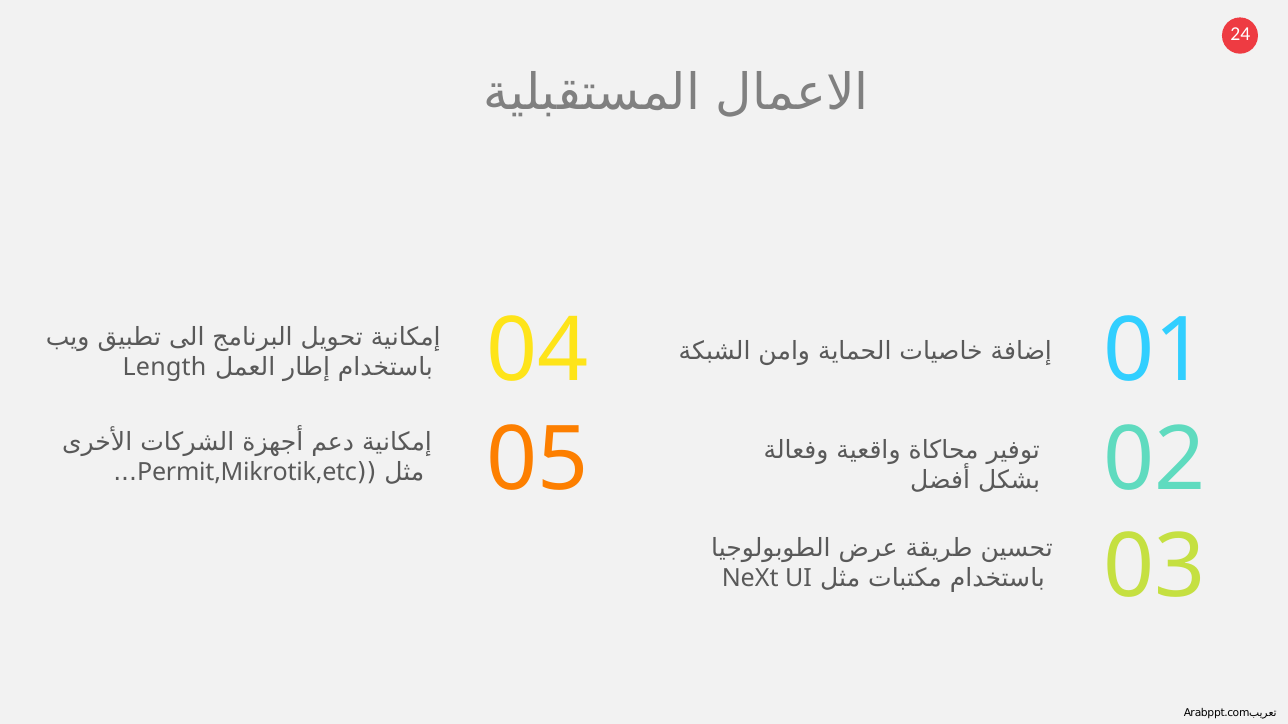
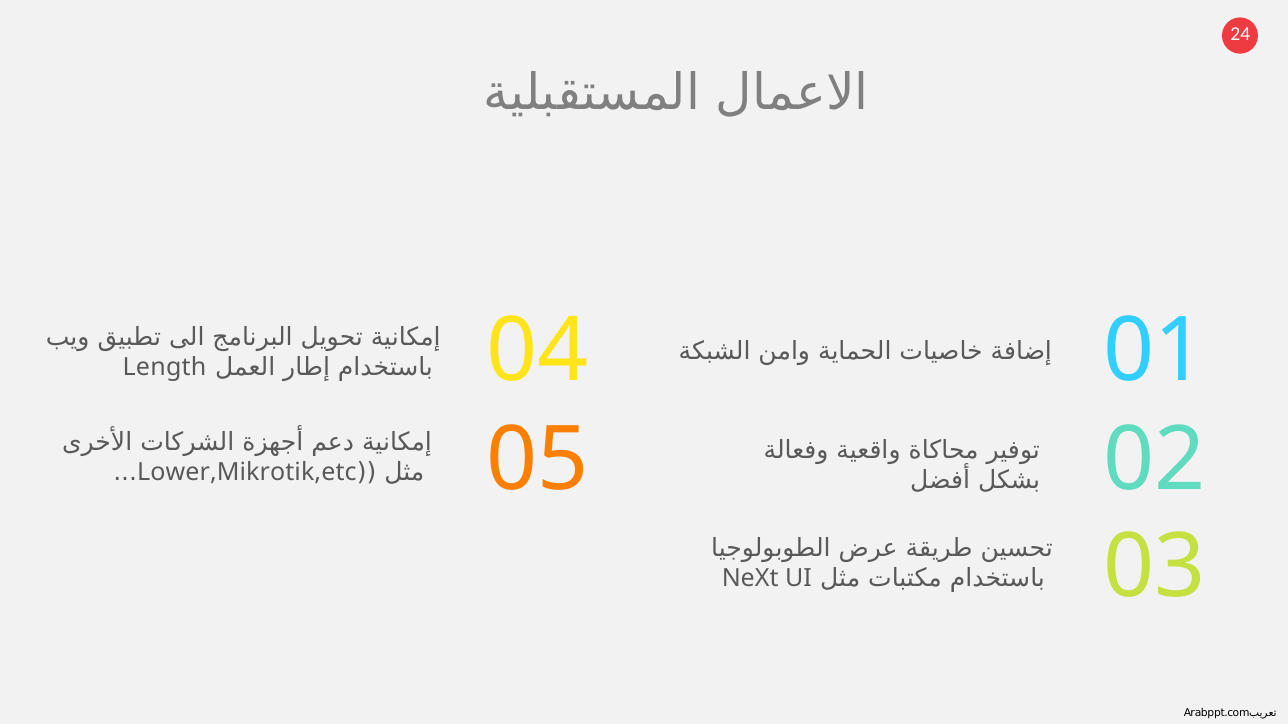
Permit,Mikrotik,etc: Permit,Mikrotik,etc -> Lower,Mikrotik,etc
